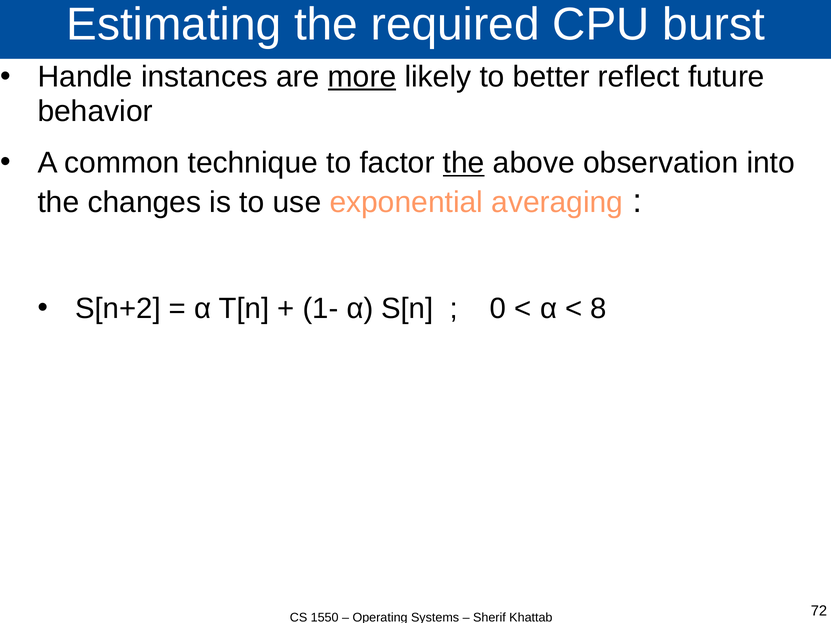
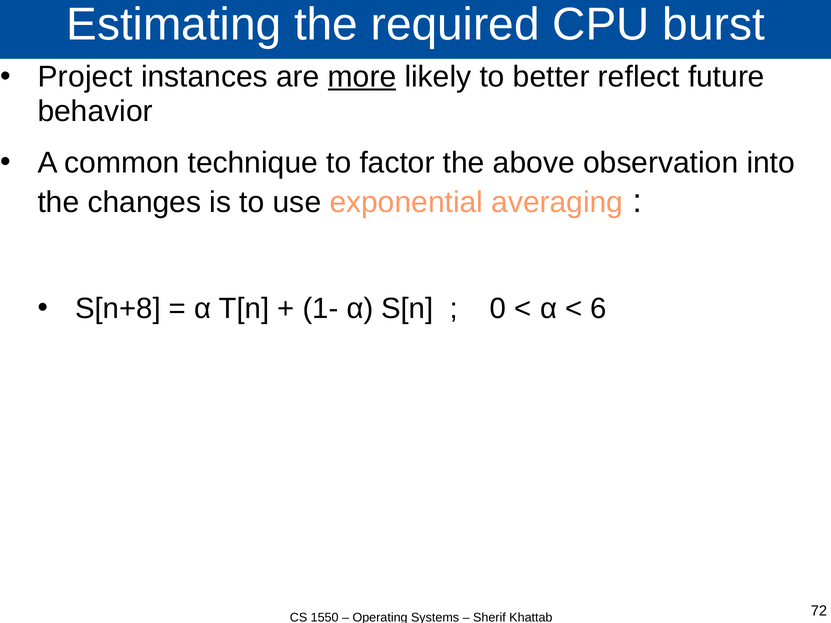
Handle: Handle -> Project
the at (464, 163) underline: present -> none
S[n+2: S[n+2 -> S[n+8
8: 8 -> 6
